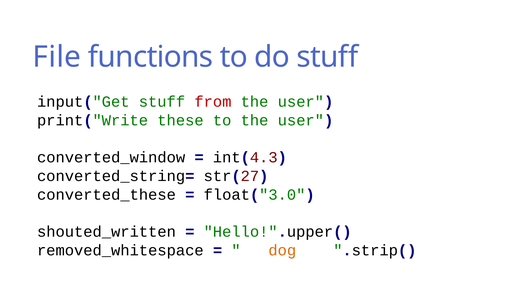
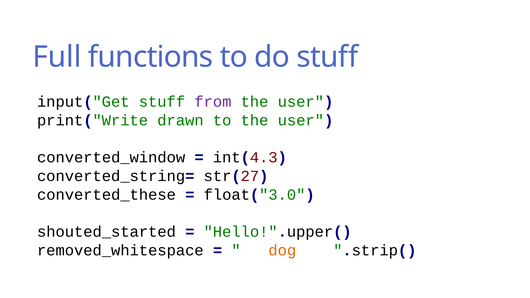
File: File -> Full
from colour: red -> purple
these: these -> drawn
shouted_written: shouted_written -> shouted_started
